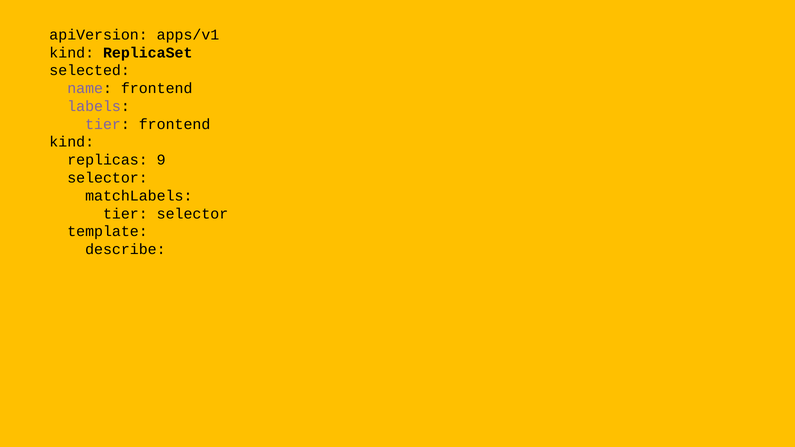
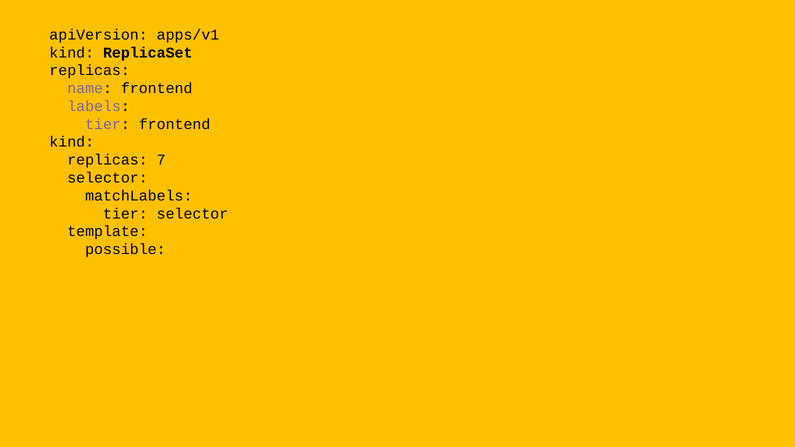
selected at (90, 71): selected -> replicas
9: 9 -> 7
describe: describe -> possible
